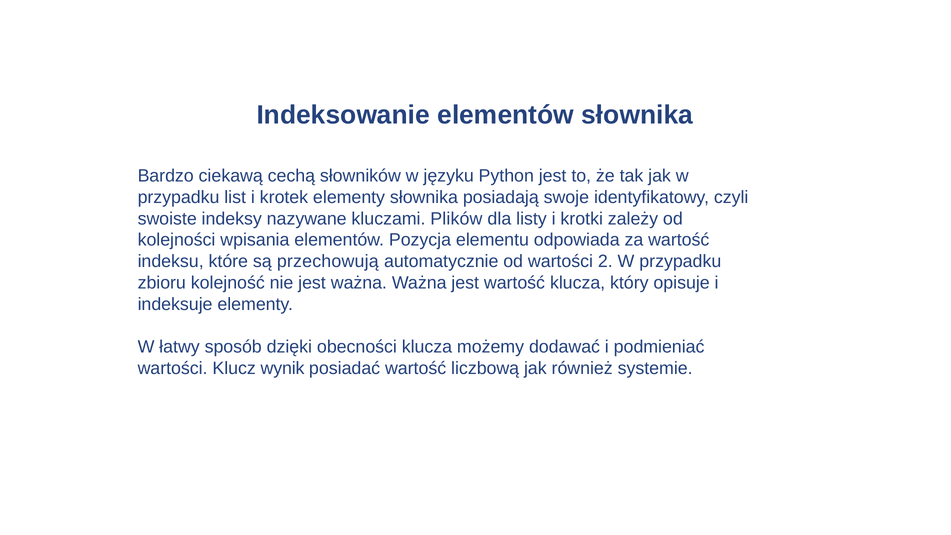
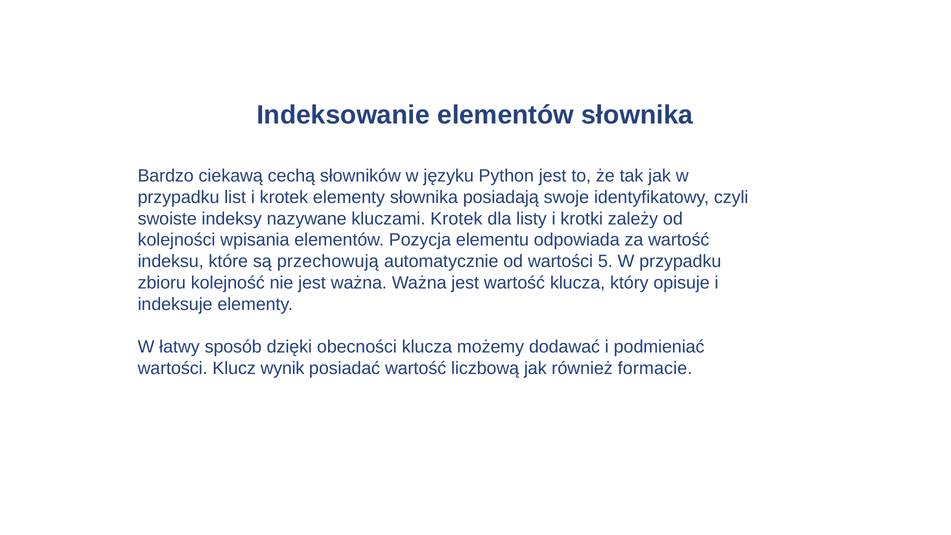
kluczami Plików: Plików -> Krotek
2: 2 -> 5
systemie: systemie -> formacie
